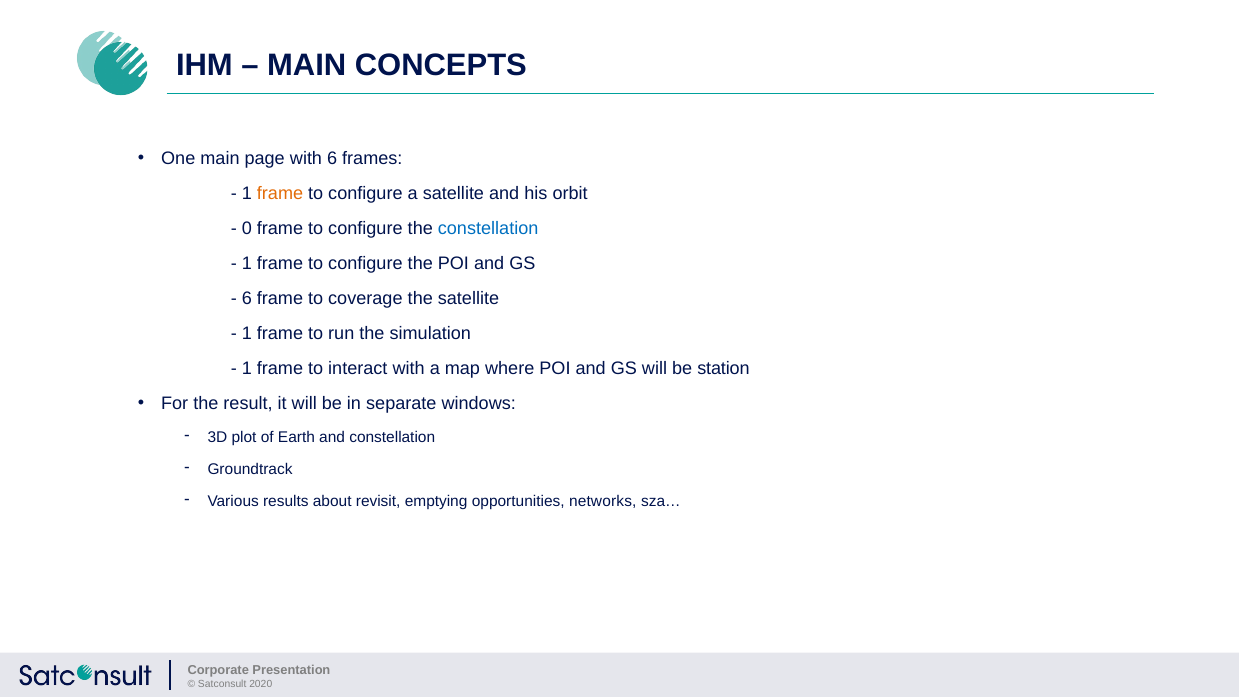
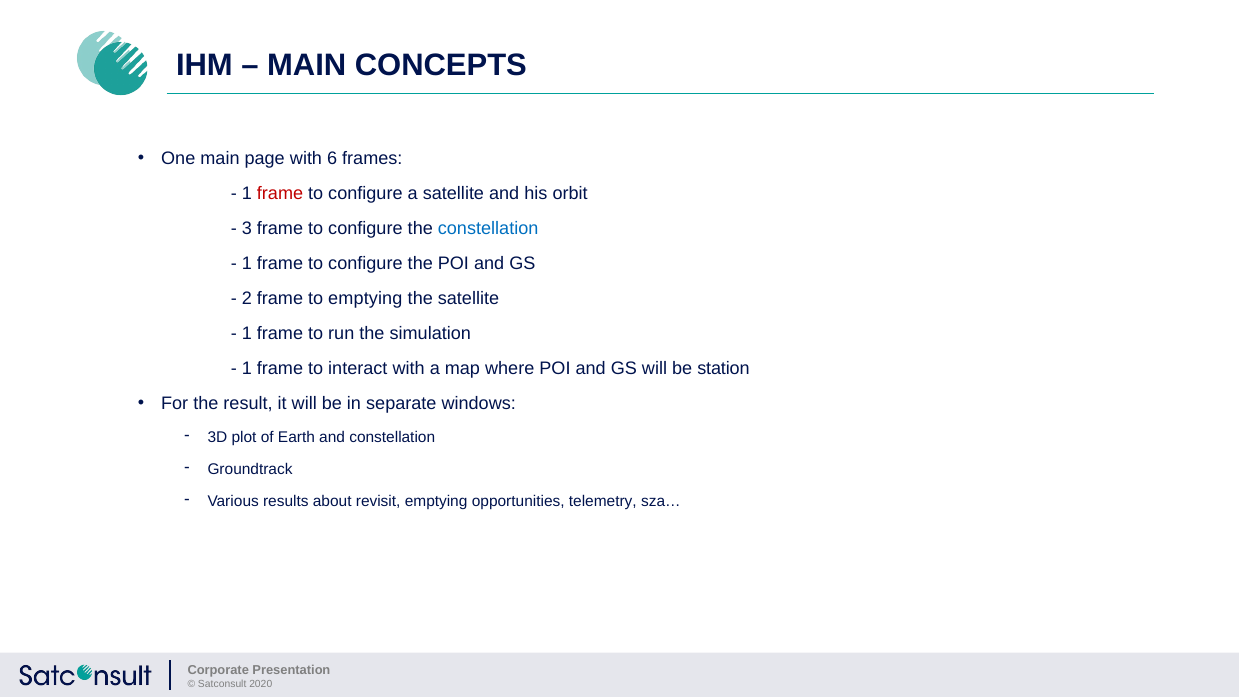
frame at (280, 193) colour: orange -> red
0: 0 -> 3
6 at (247, 298): 6 -> 2
to coverage: coverage -> emptying
networks: networks -> telemetry
